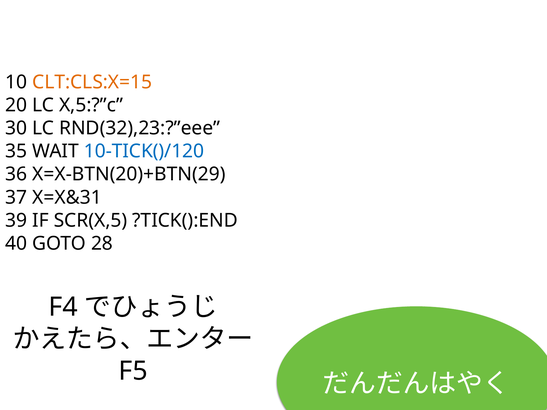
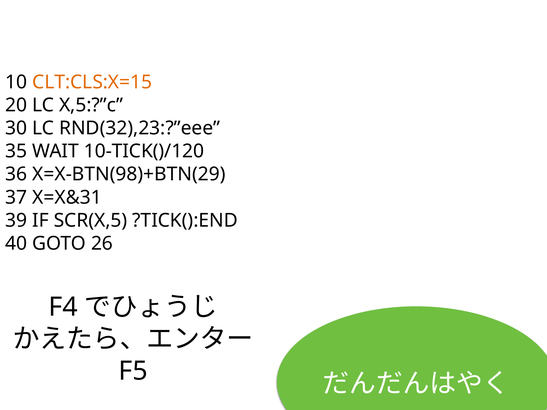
10-TICK()/120 colour: blue -> black
X=X-BTN(20)+BTN(29: X=X-BTN(20)+BTN(29 -> X=X-BTN(98)+BTN(29
28: 28 -> 26
